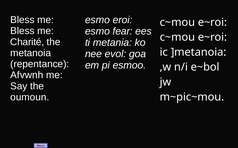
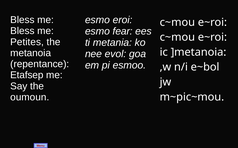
Charité: Charité -> Petites
Afvwnh: Afvwnh -> Etafsep
